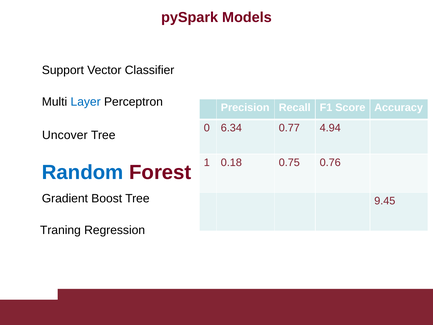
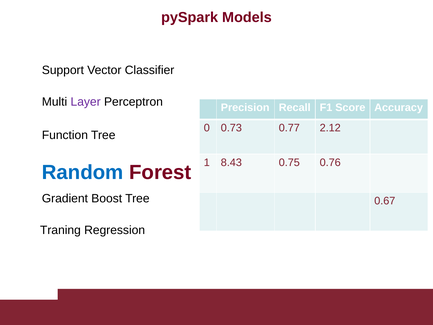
Layer colour: blue -> purple
6.34: 6.34 -> 0.73
4.94: 4.94 -> 2.12
Uncover: Uncover -> Function
0.18: 0.18 -> 8.43
9.45: 9.45 -> 0.67
